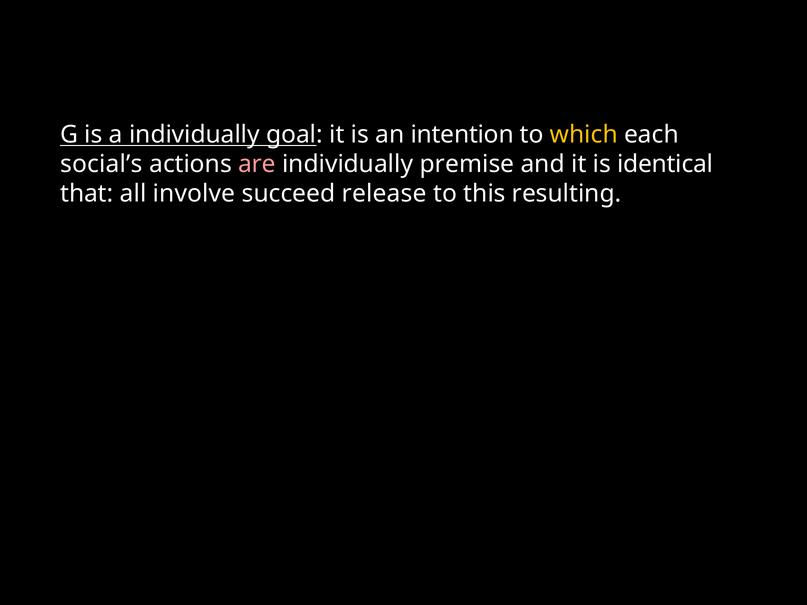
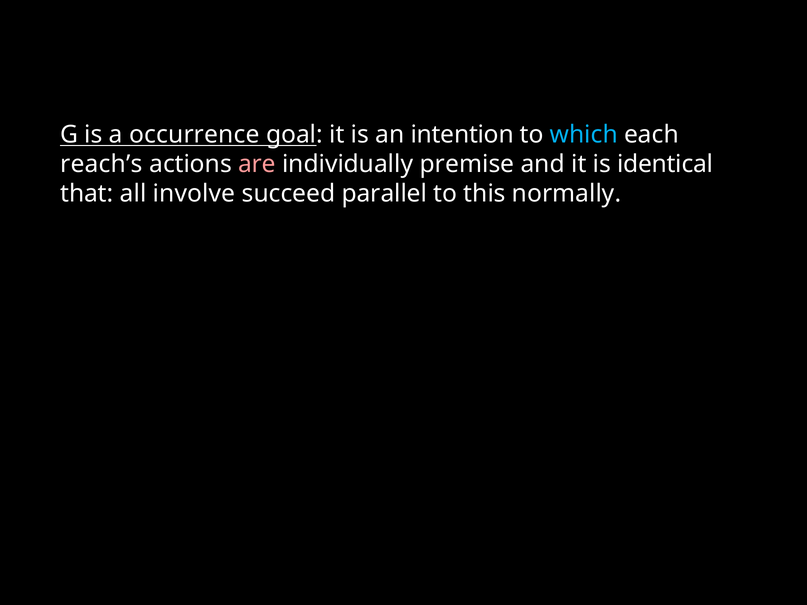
a individually: individually -> occurrence
which colour: yellow -> light blue
social’s: social’s -> reach’s
release: release -> parallel
resulting: resulting -> normally
